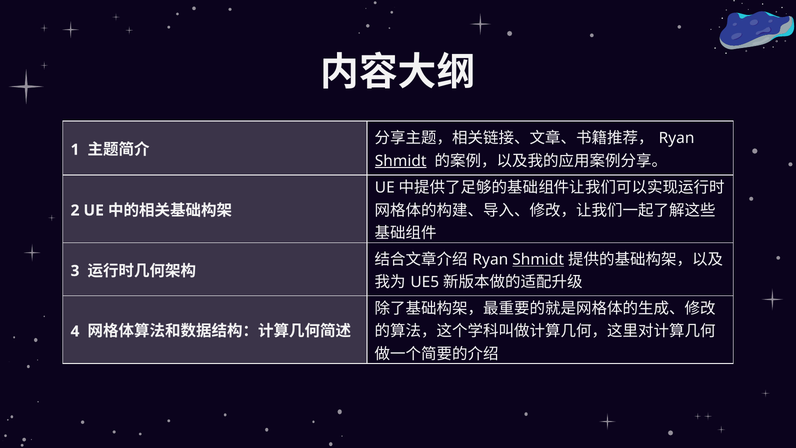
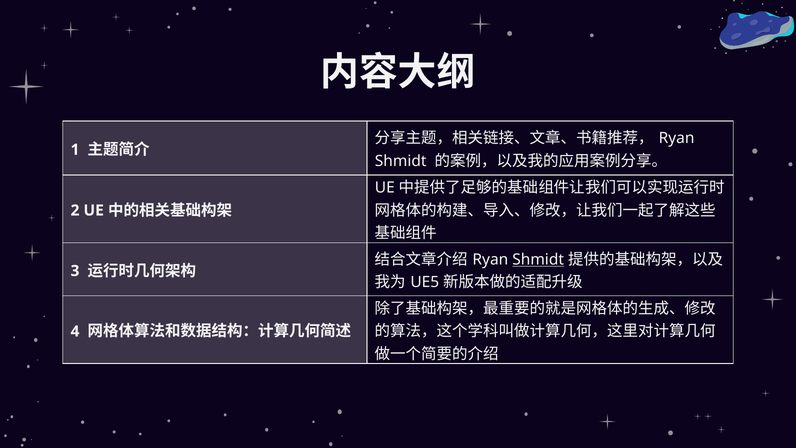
Shmidt at (401, 161) underline: present -> none
